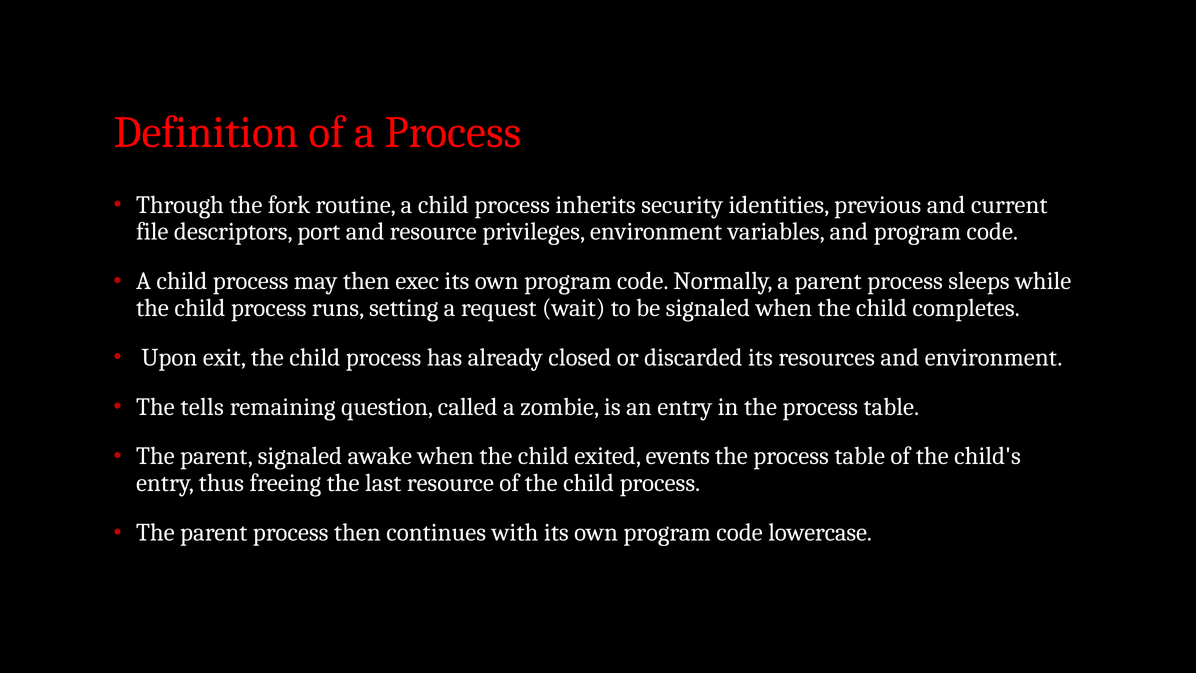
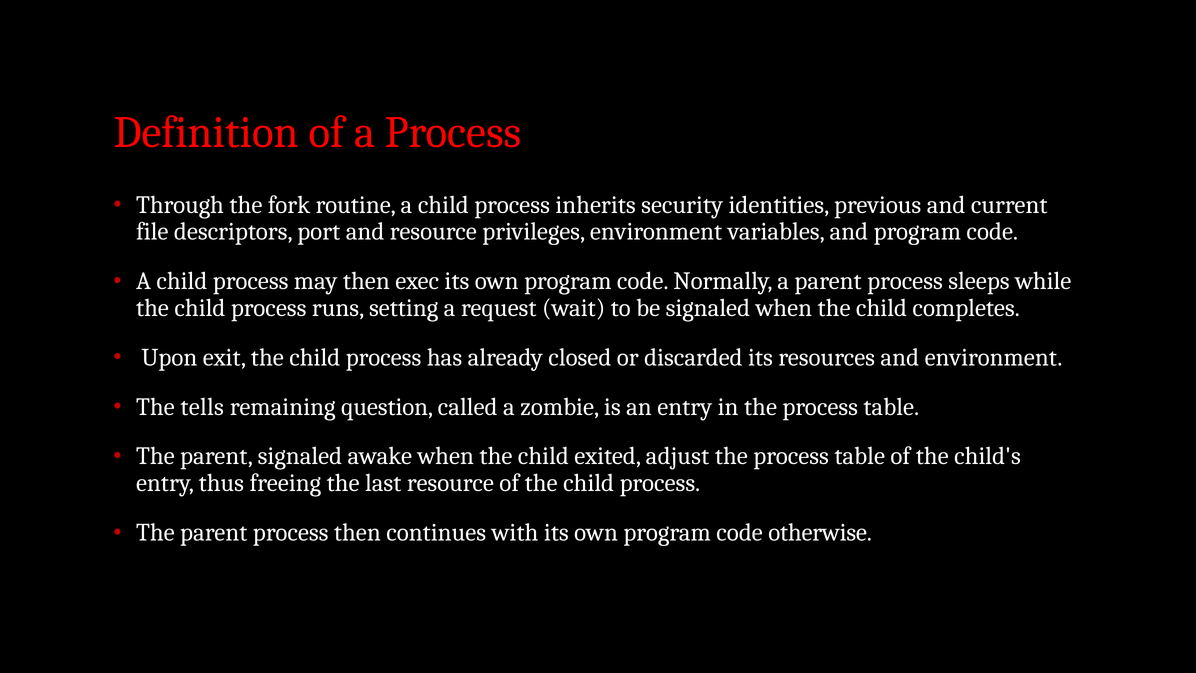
events: events -> adjust
lowercase: lowercase -> otherwise
